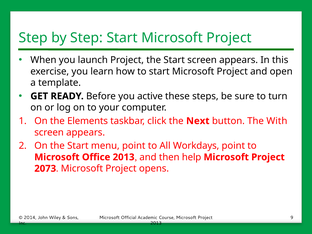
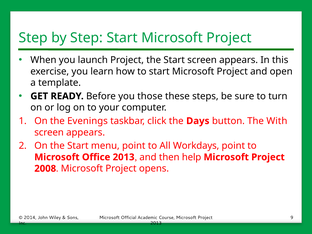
active: active -> those
Elements: Elements -> Evenings
Next: Next -> Days
2073: 2073 -> 2008
